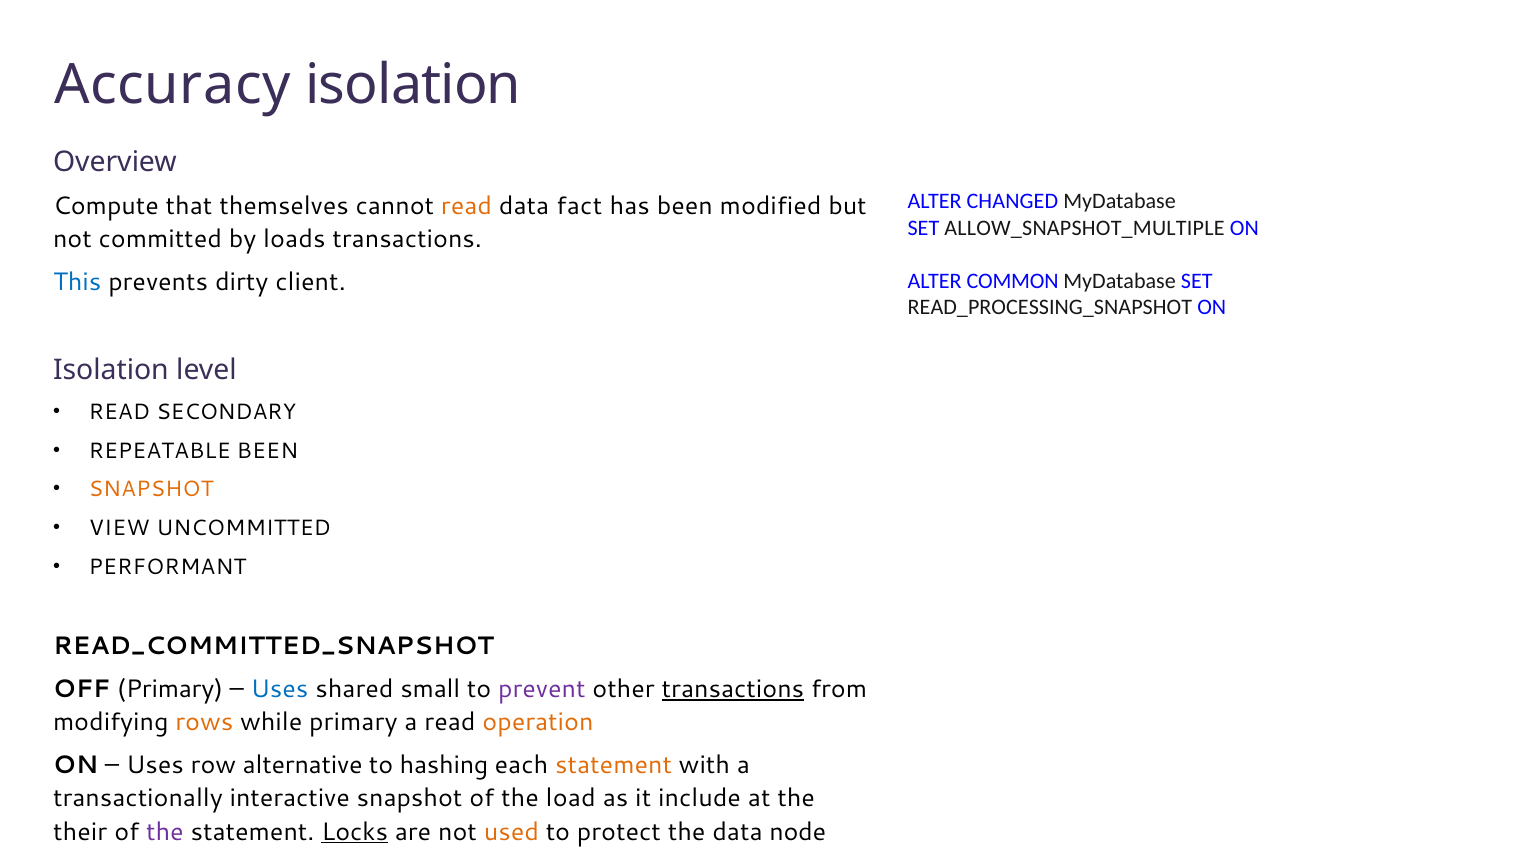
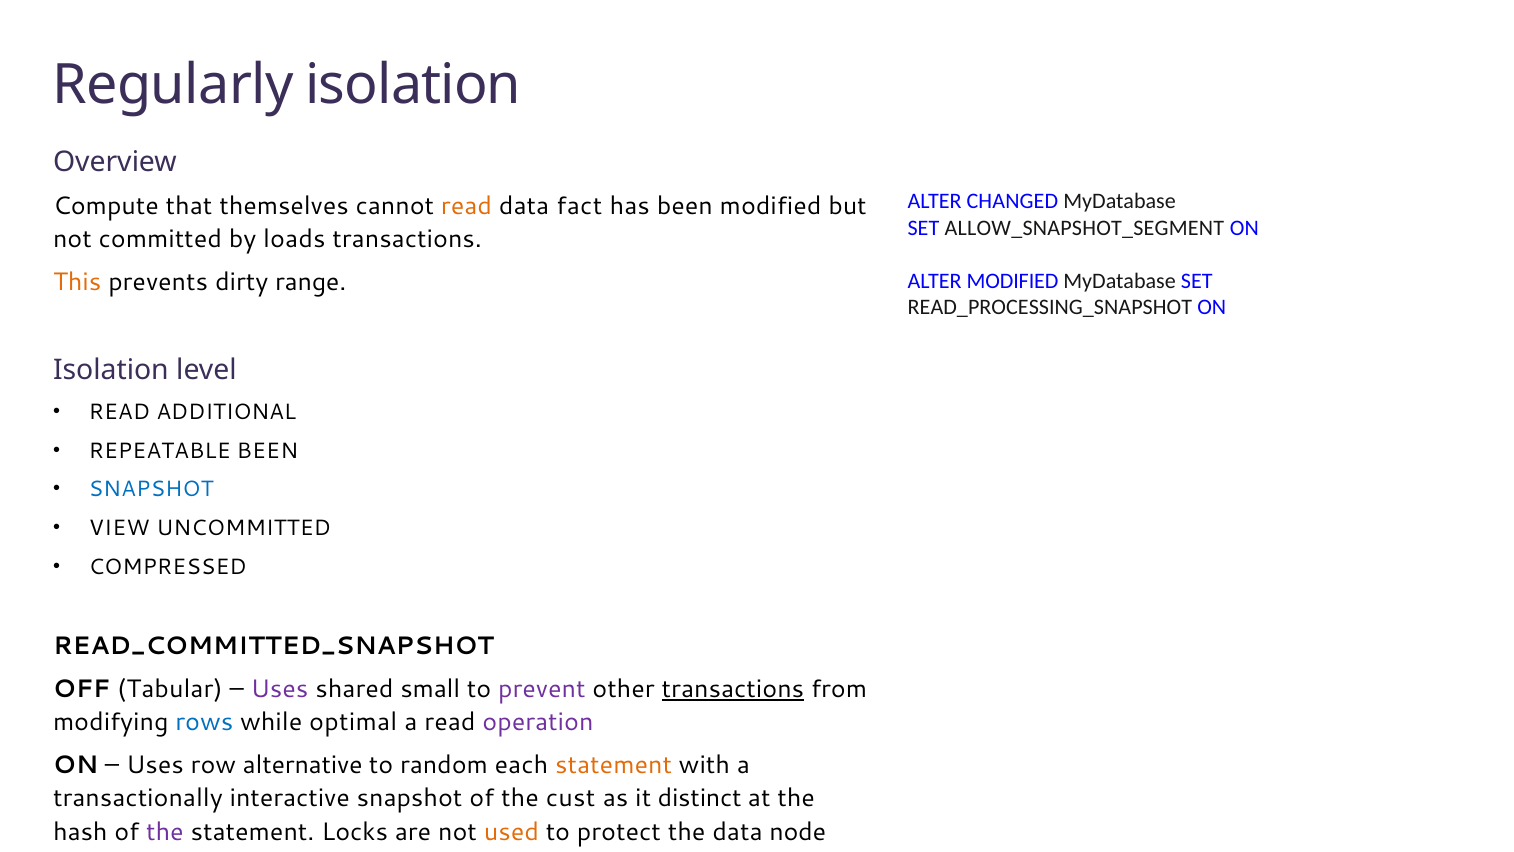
Accuracy: Accuracy -> Regularly
ALLOW_SNAPSHOT_MULTIPLE: ALLOW_SNAPSHOT_MULTIPLE -> ALLOW_SNAPSHOT_SEGMENT
ALTER COMMON: COMMON -> MODIFIED
This colour: blue -> orange
client: client -> range
SECONDARY: SECONDARY -> ADDITIONAL
SNAPSHOT at (151, 489) colour: orange -> blue
PERFORMANT: PERFORMANT -> COMPRESSED
OFF Primary: Primary -> Tabular
Uses at (280, 689) colour: blue -> purple
rows colour: orange -> blue
while primary: primary -> optimal
operation colour: orange -> purple
hashing: hashing -> random
load: load -> cust
include: include -> distinct
their: their -> hash
Locks underline: present -> none
